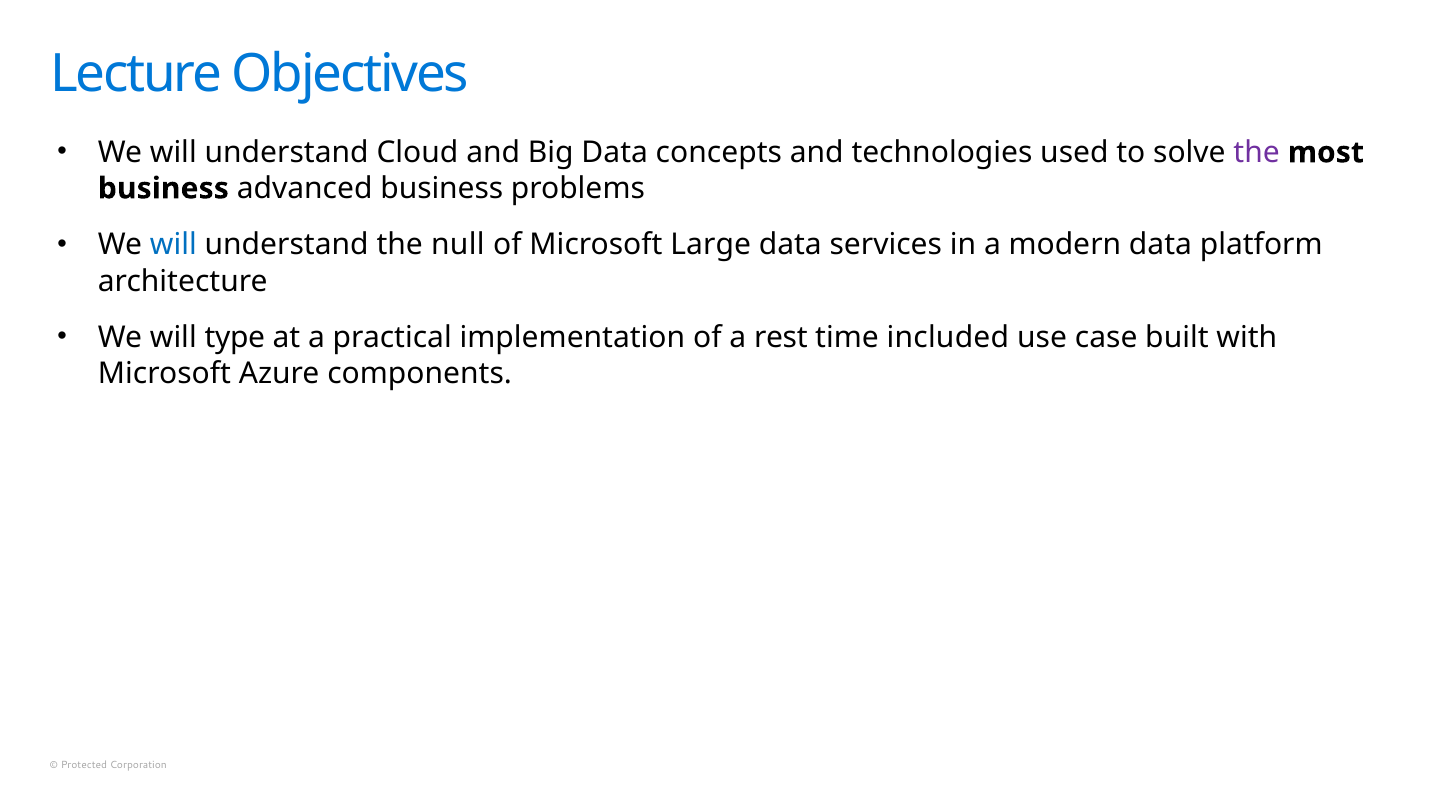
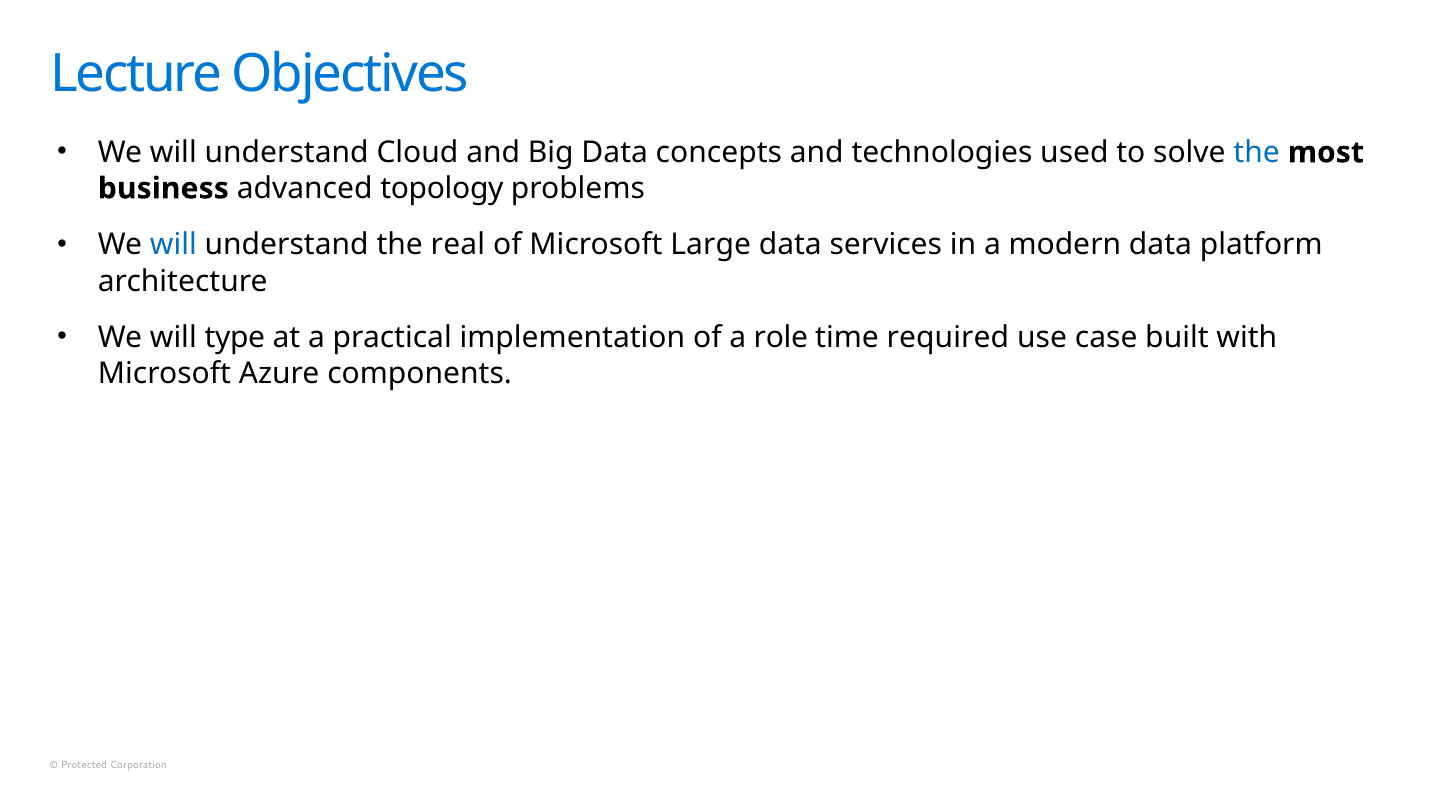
the at (1257, 152) colour: purple -> blue
advanced business: business -> topology
null: null -> real
rest: rest -> role
included: included -> required
